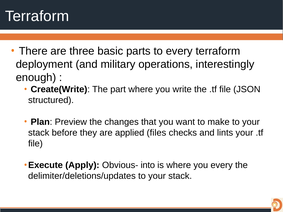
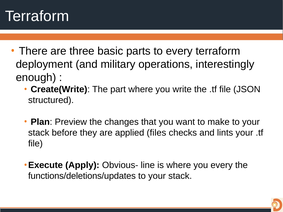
into: into -> line
delimiter/deletions/updates: delimiter/deletions/updates -> functions/deletions/updates
